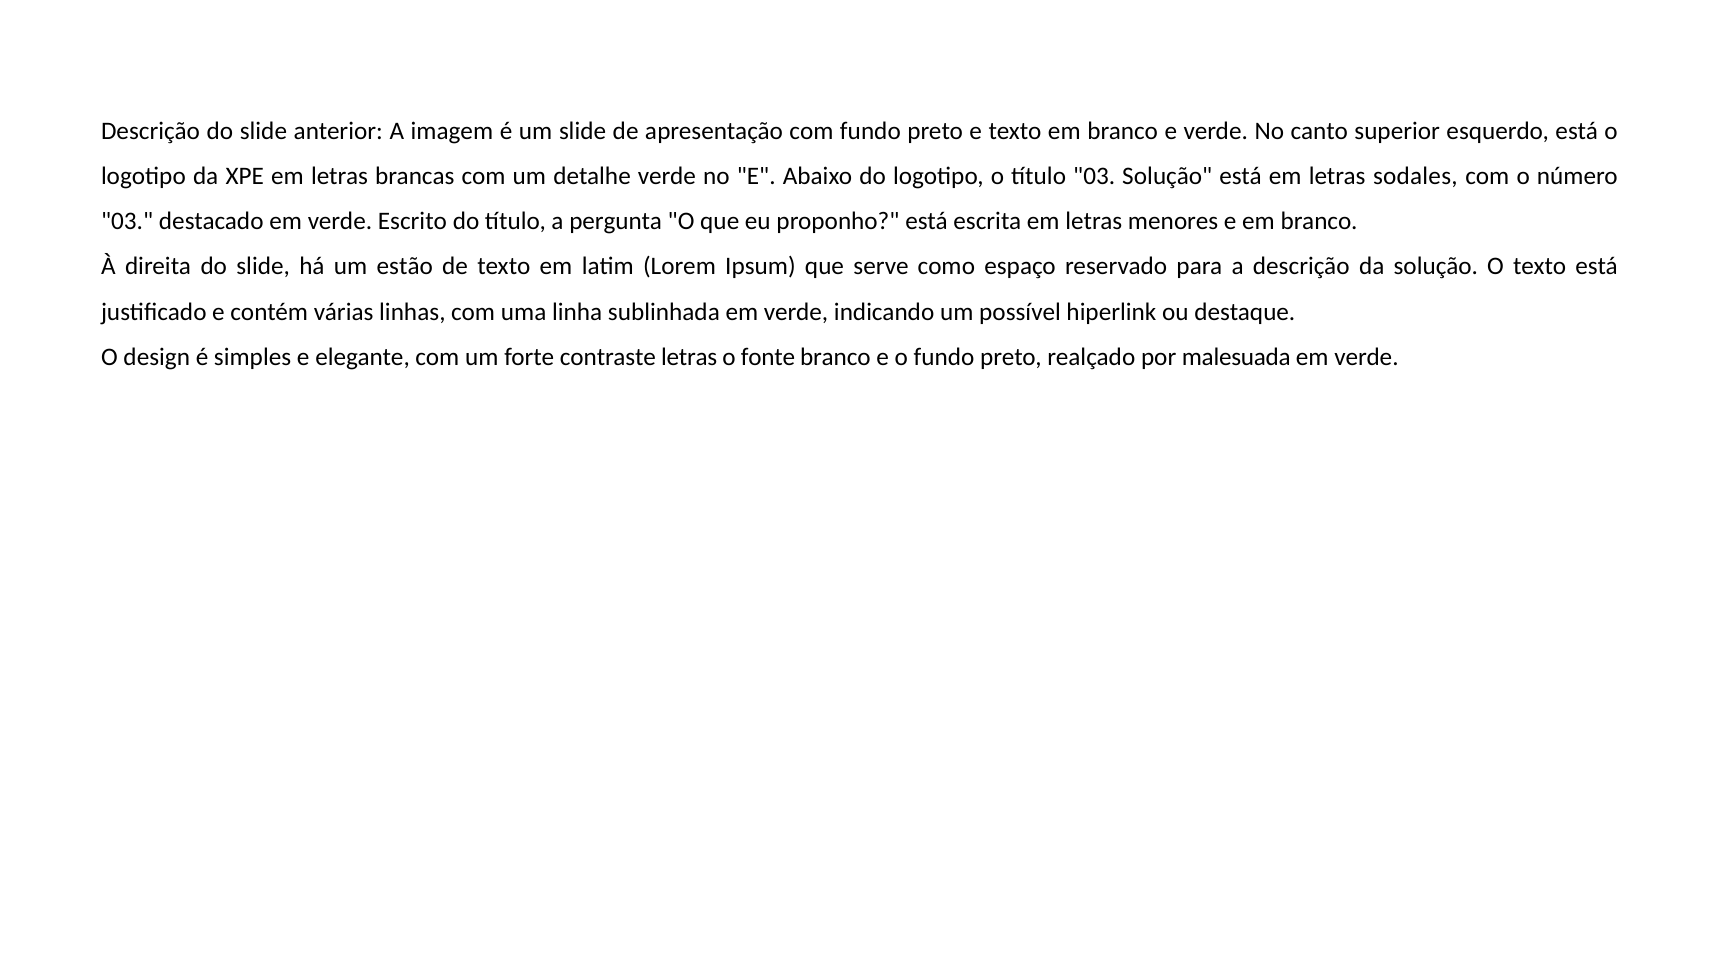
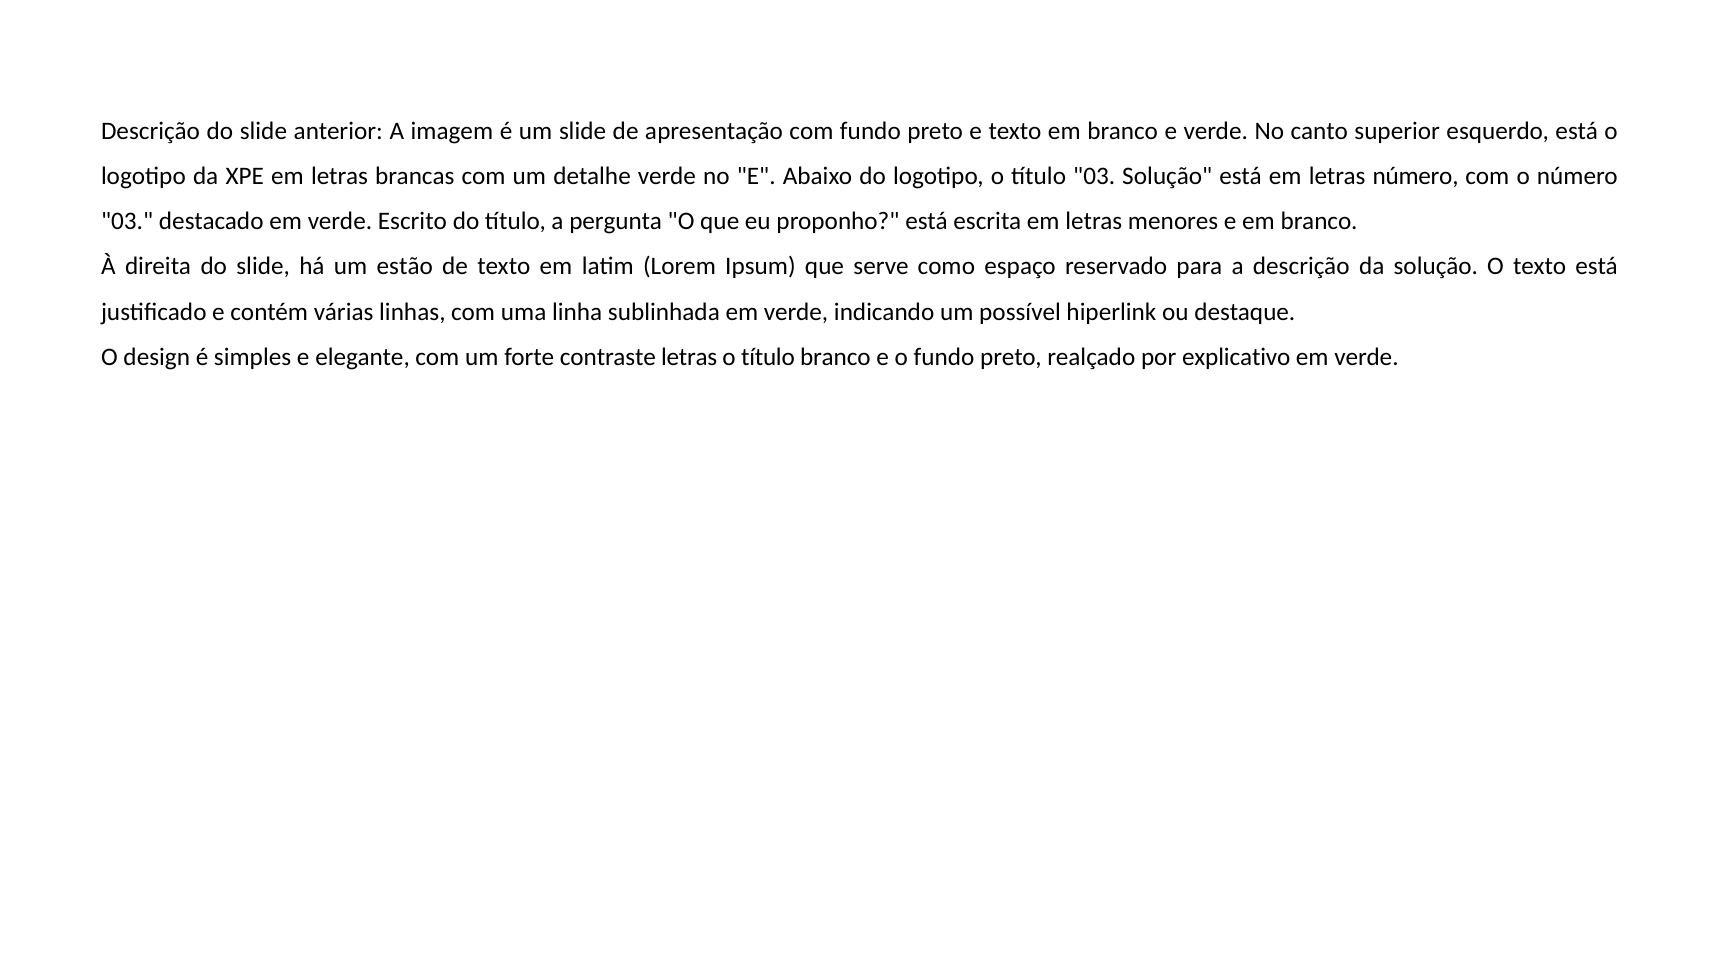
letras sodales: sodales -> número
fonte at (768, 357): fonte -> título
malesuada: malesuada -> explicativo
